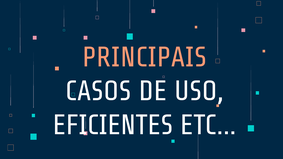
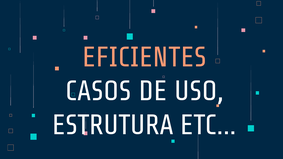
PRINCIPAIS: PRINCIPAIS -> EFICIENTES
EFICIENTES: EFICIENTES -> ESTRUTURA
